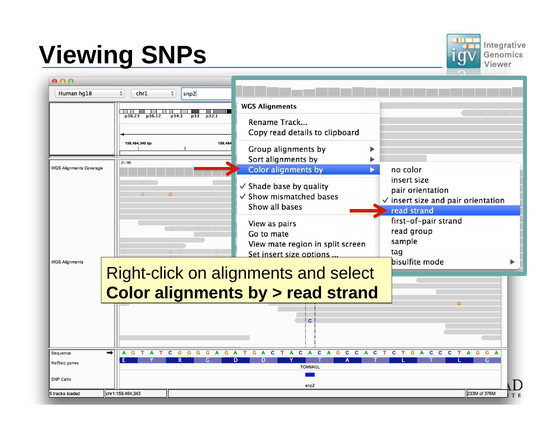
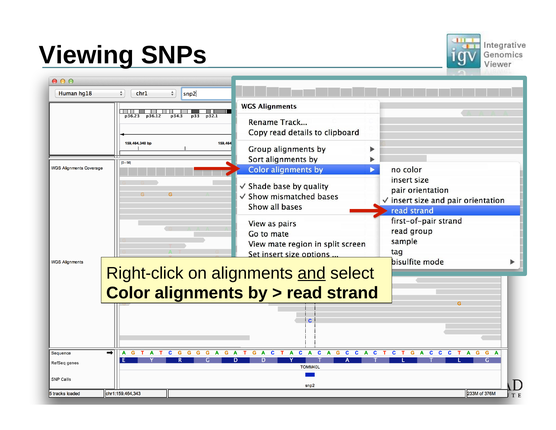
and underline: none -> present
